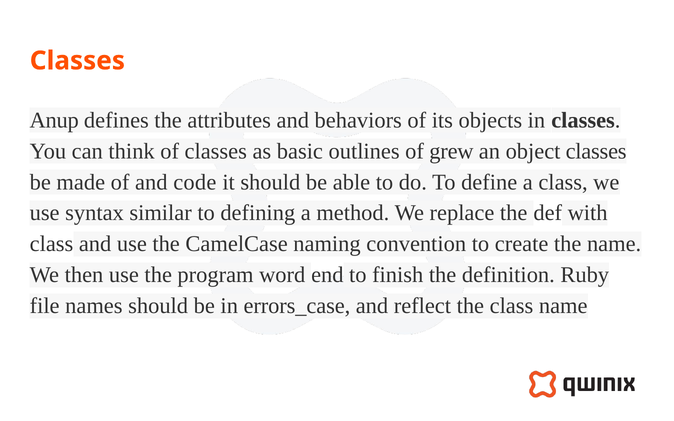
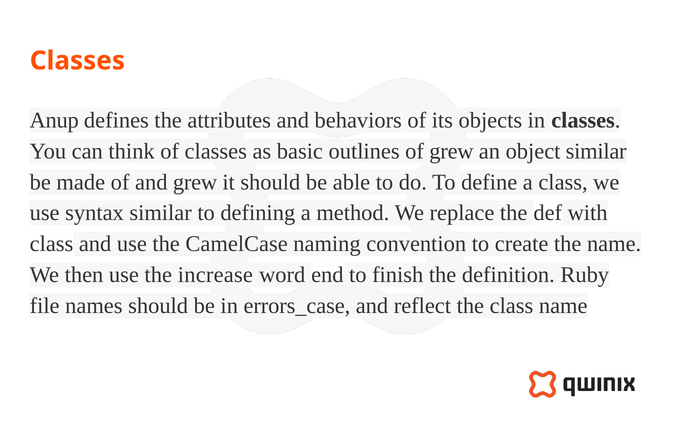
object classes: classes -> similar
and code: code -> grew
program: program -> increase
